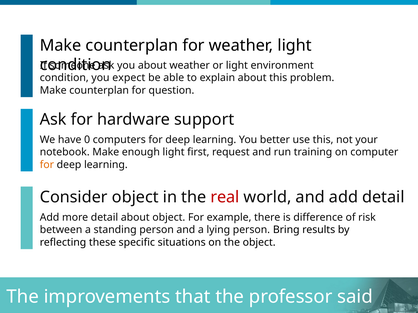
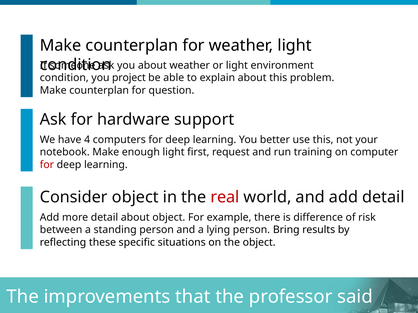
expect: expect -> project
0: 0 -> 4
for at (47, 165) colour: orange -> red
